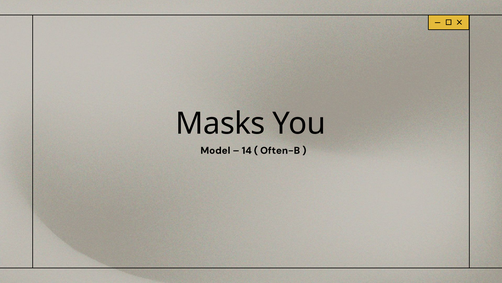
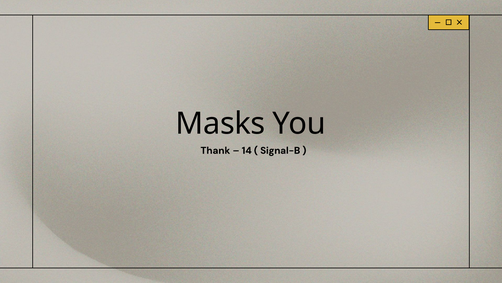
Model: Model -> Thank
Often-B: Often-B -> Signal-B
